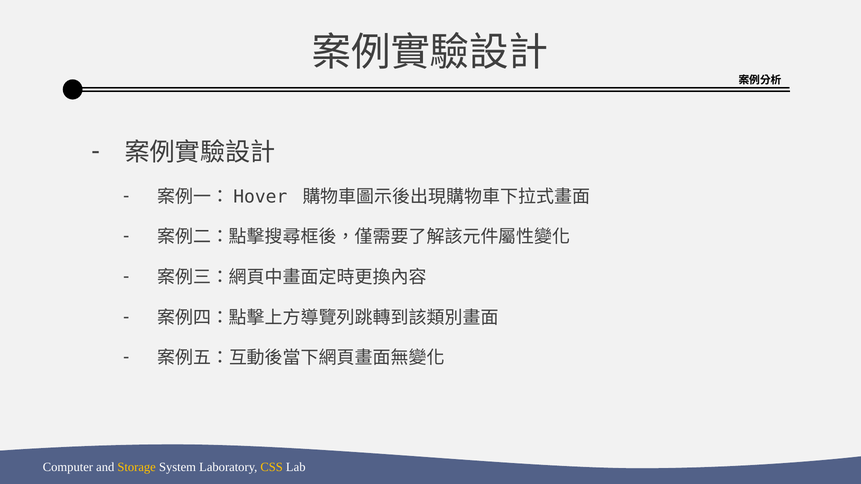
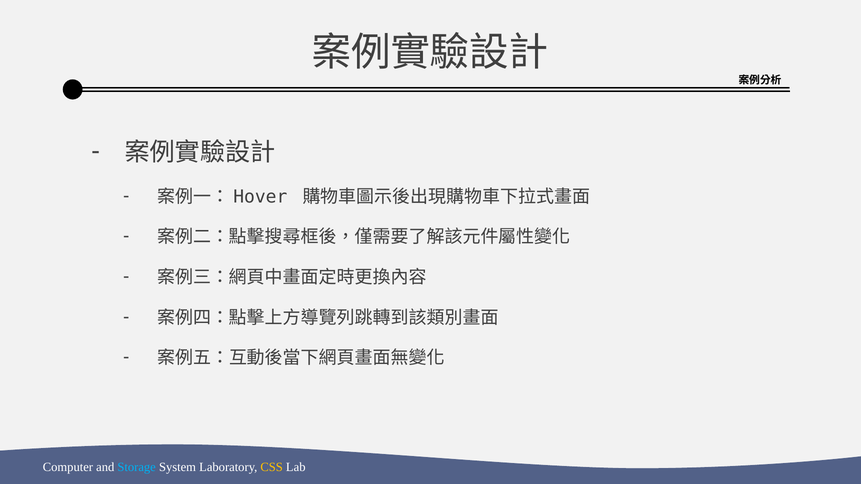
Storage colour: yellow -> light blue
